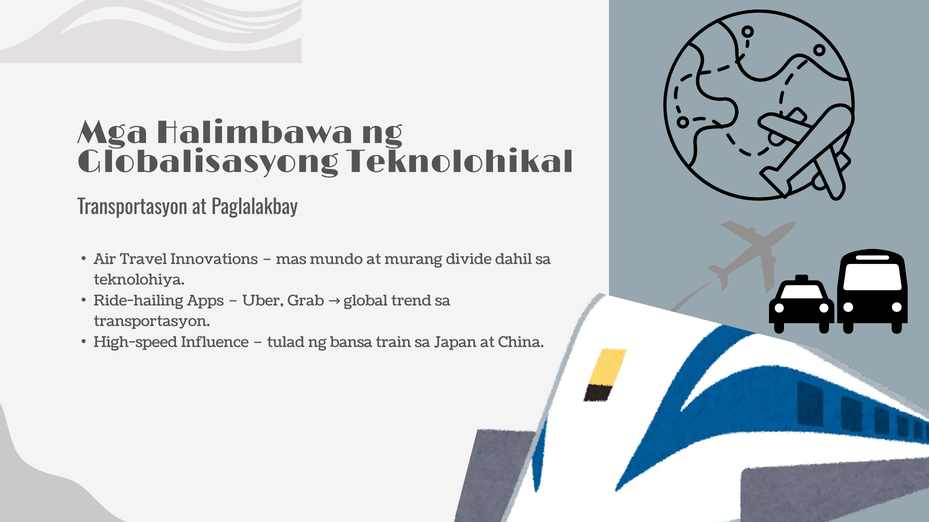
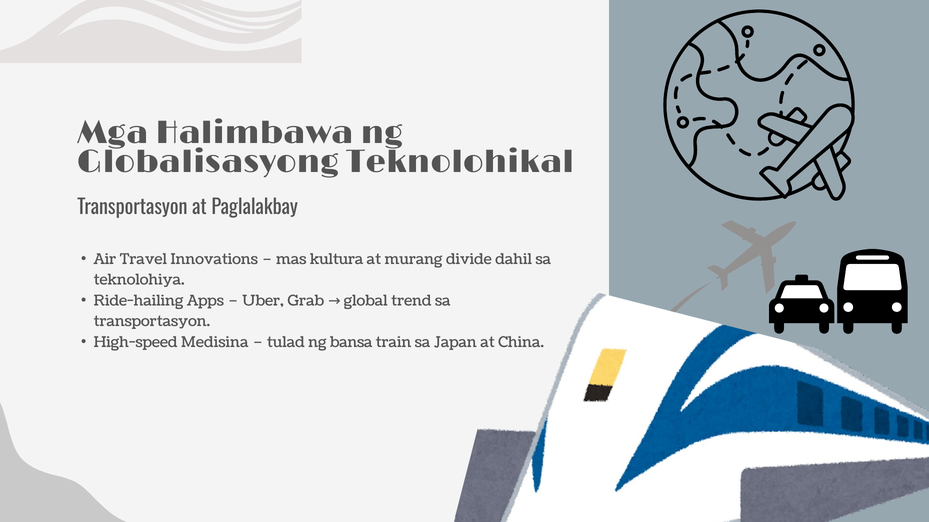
mundo: mundo -> kultura
Influence: Influence -> Medisina
